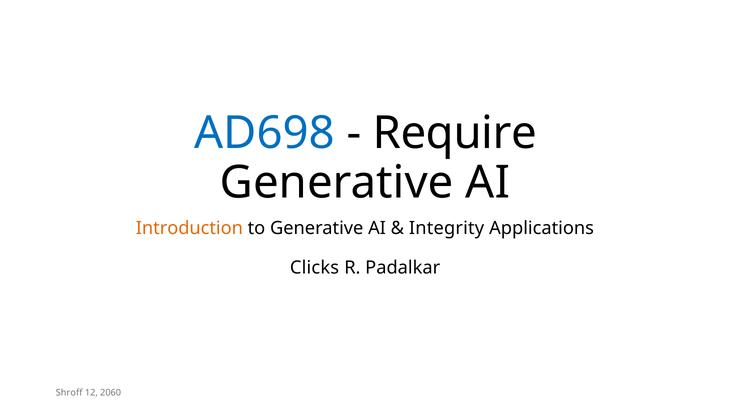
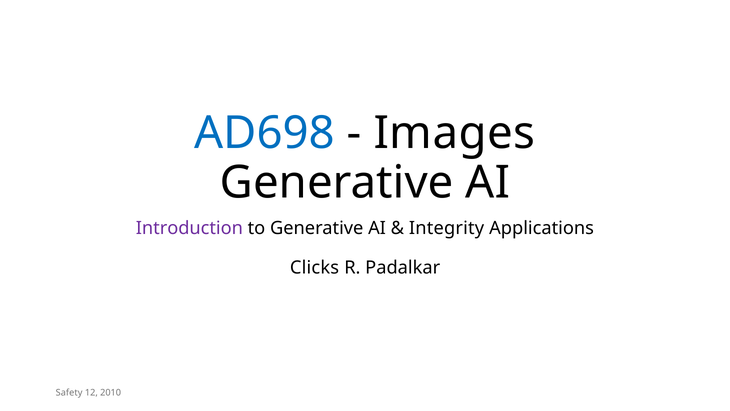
Require: Require -> Images
Introduction colour: orange -> purple
Shroff: Shroff -> Safety
2060: 2060 -> 2010
